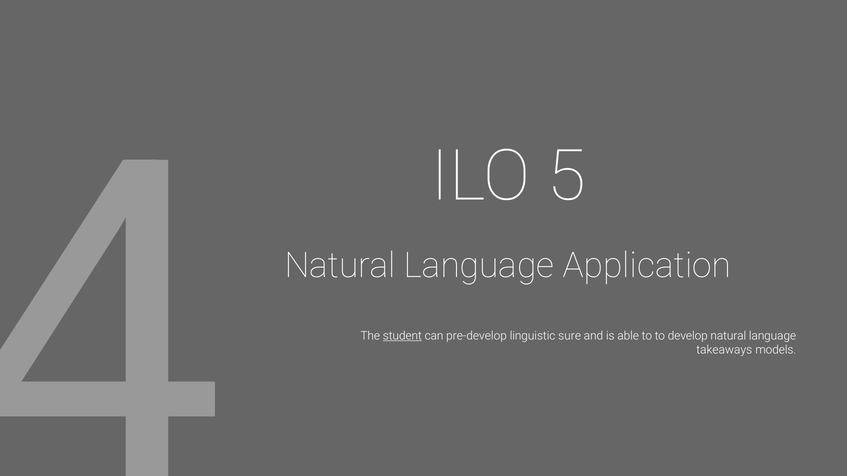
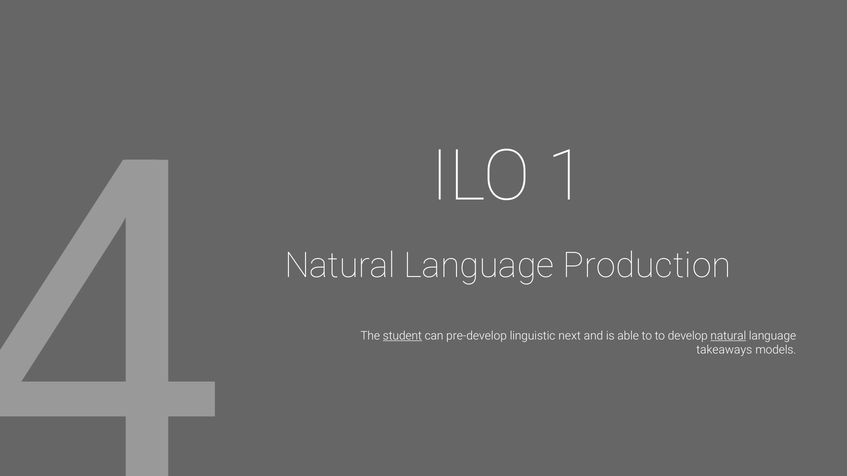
5: 5 -> 1
Application: Application -> Production
sure: sure -> next
natural at (728, 336) underline: none -> present
